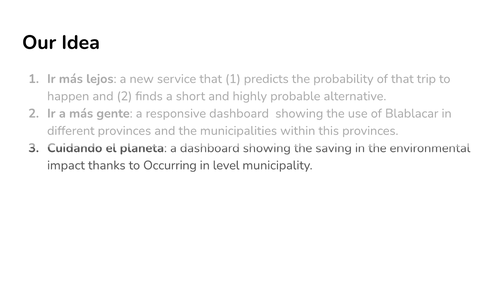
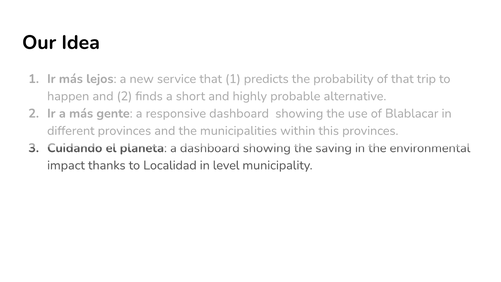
Occurring: Occurring -> Localidad
